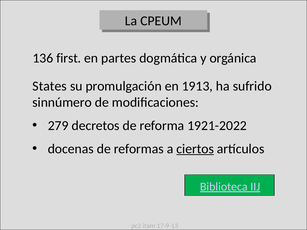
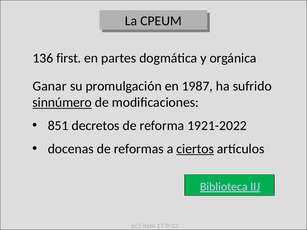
States: States -> Ganar
1913: 1913 -> 1987
sinnúmero underline: none -> present
279: 279 -> 851
